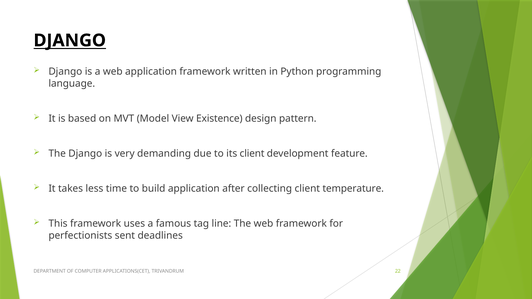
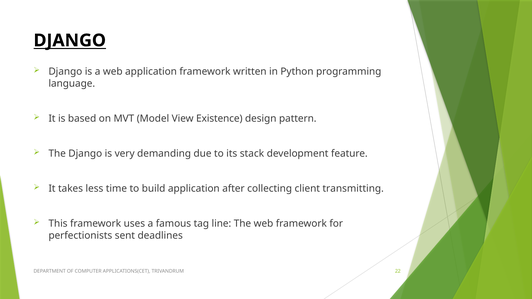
its client: client -> stack
temperature: temperature -> transmitting
